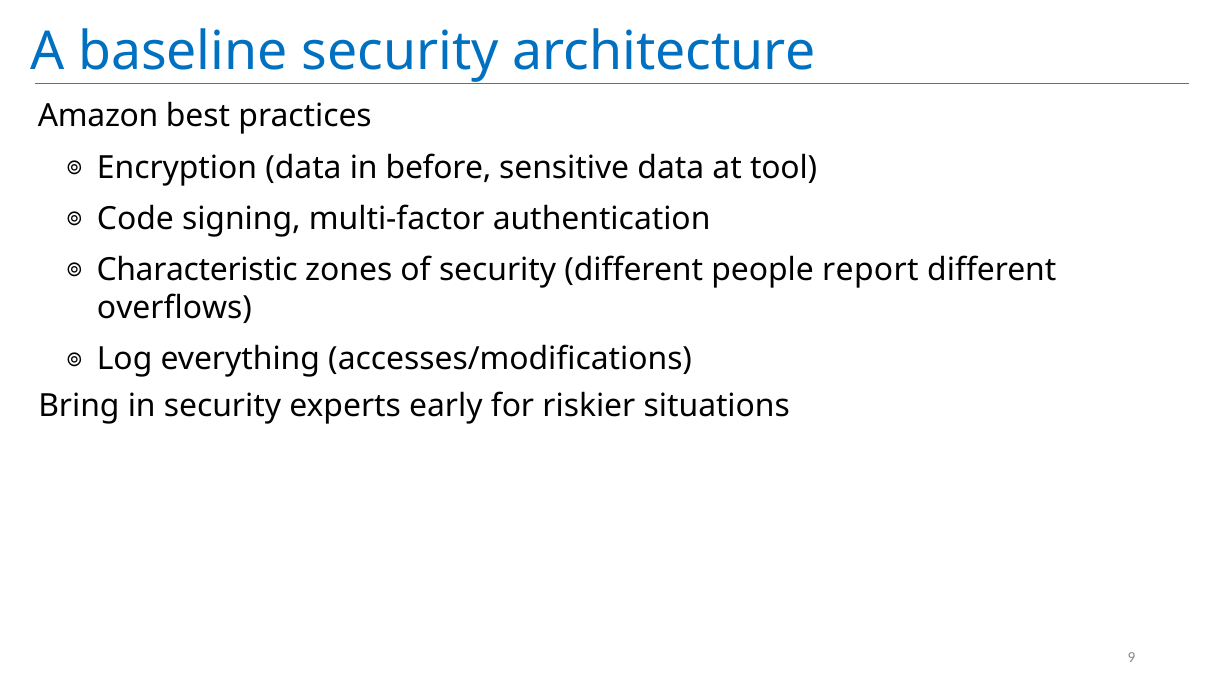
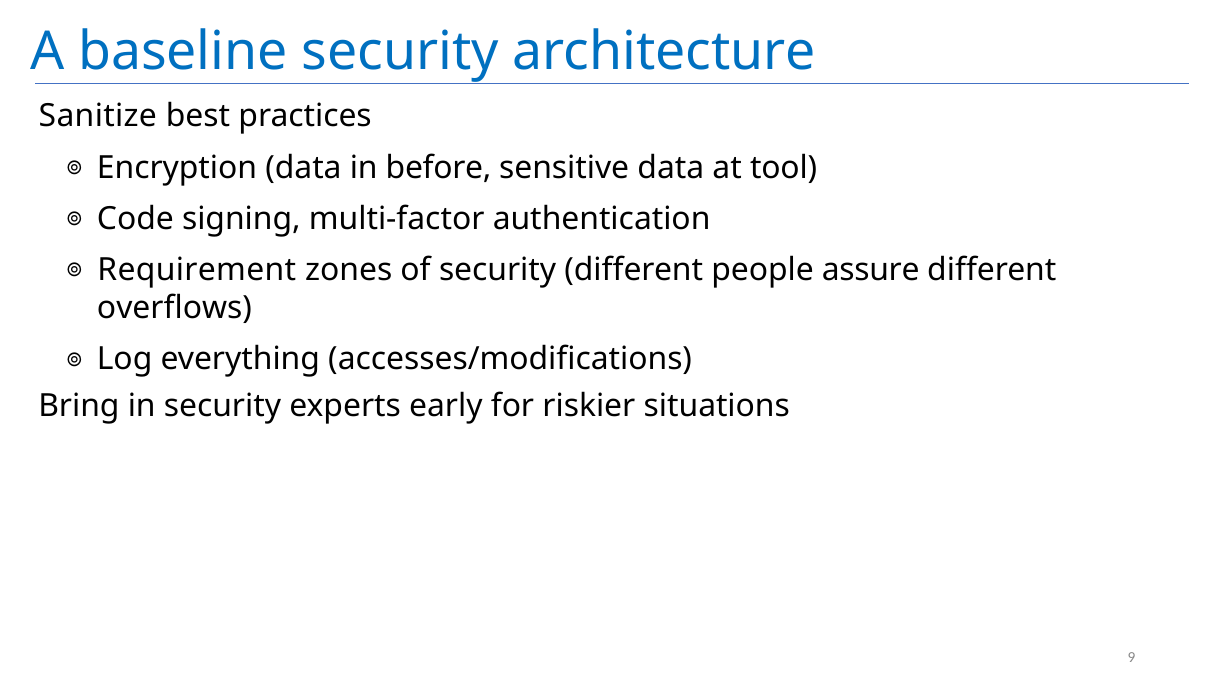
Amazon: Amazon -> Sanitize
Characteristic: Characteristic -> Requirement
report: report -> assure
